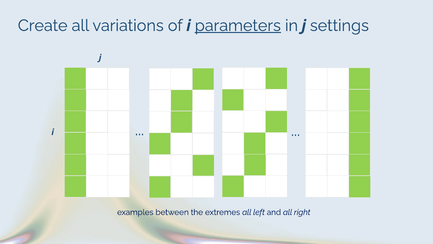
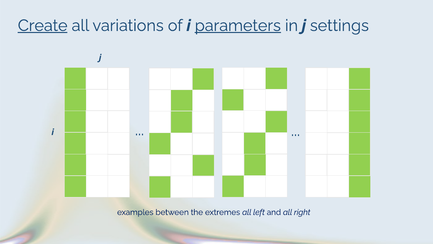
Create underline: none -> present
